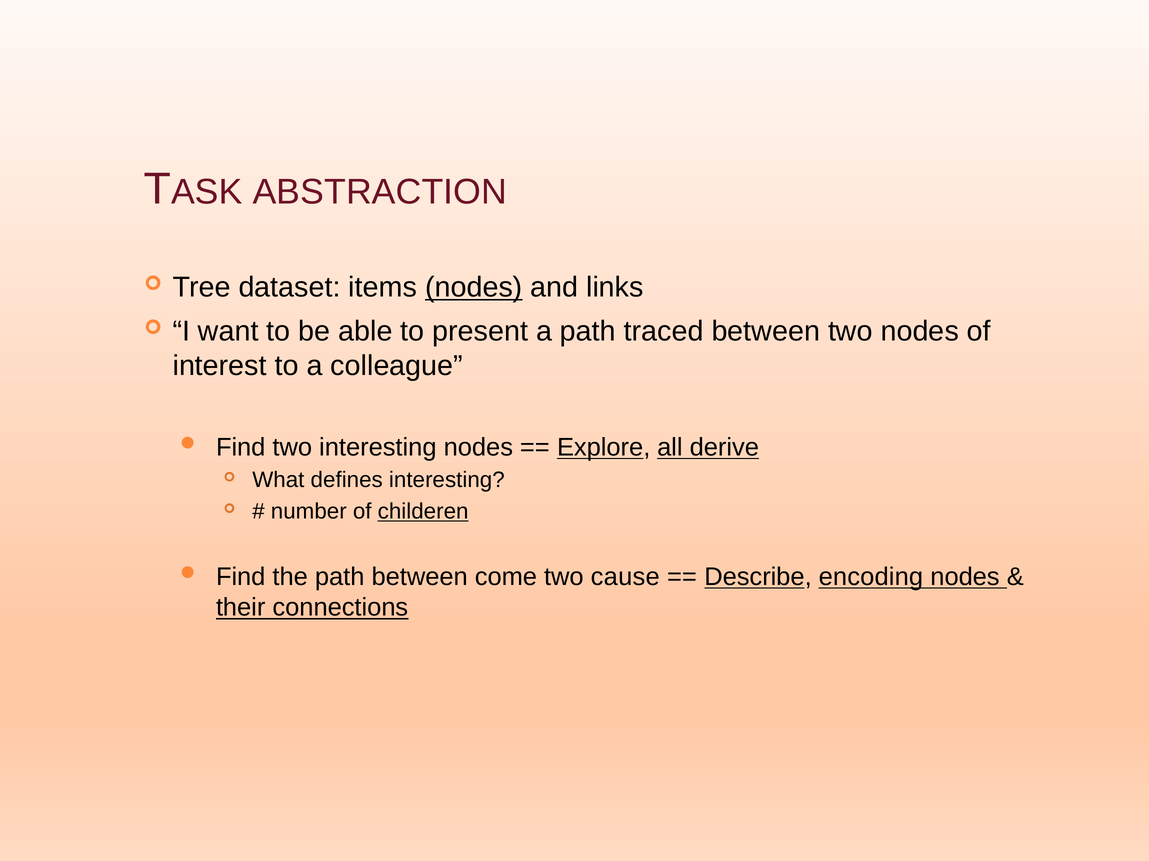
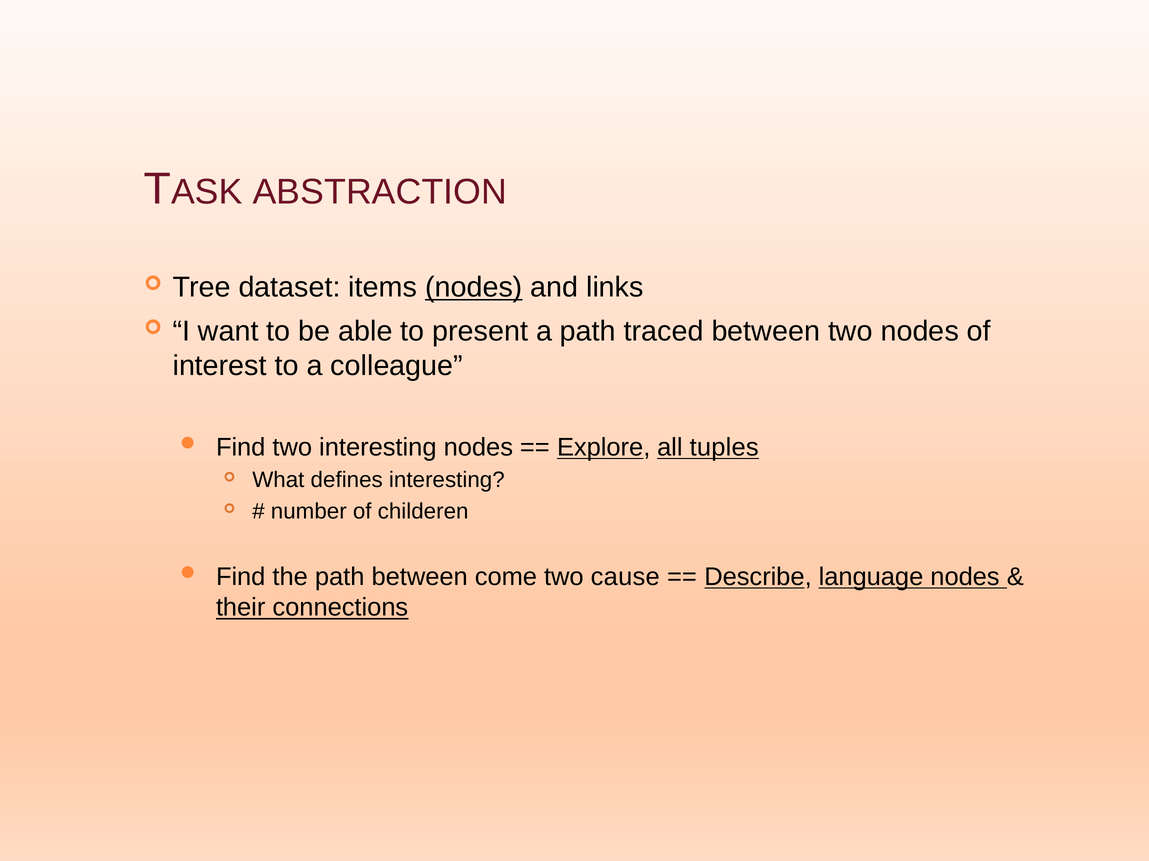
derive: derive -> tuples
childeren underline: present -> none
encoding: encoding -> language
